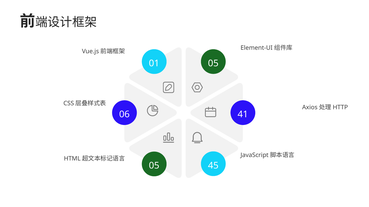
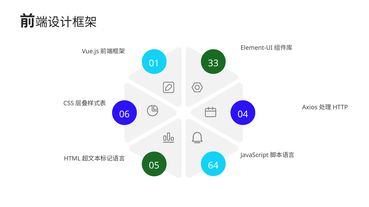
01 05: 05 -> 33
41: 41 -> 04
45: 45 -> 64
